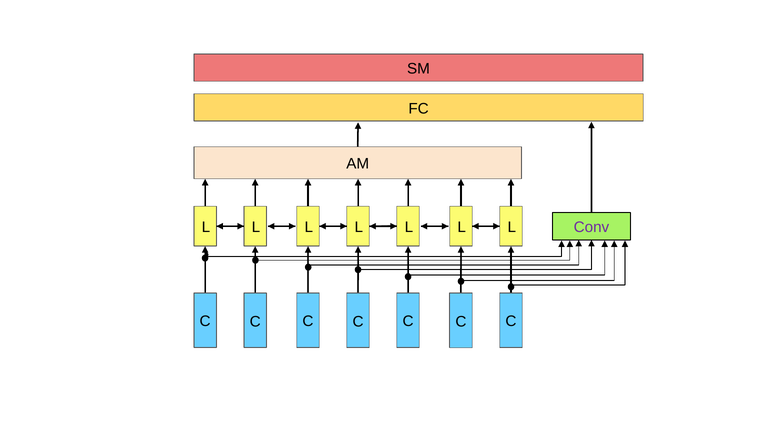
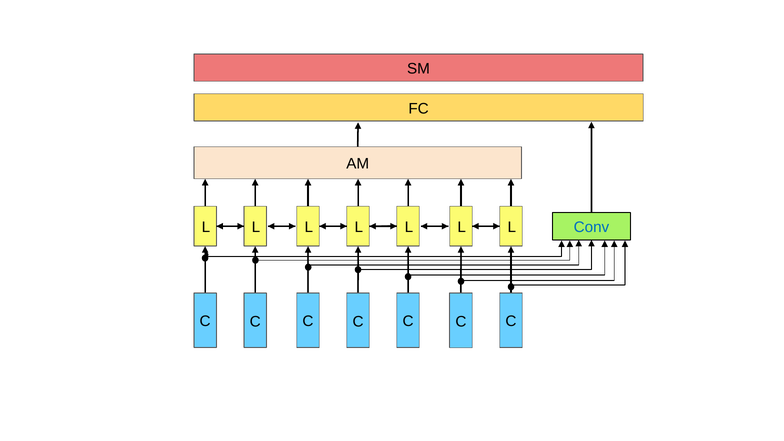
Conv colour: purple -> blue
